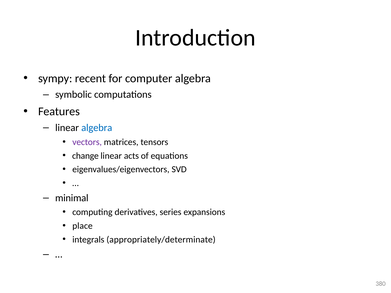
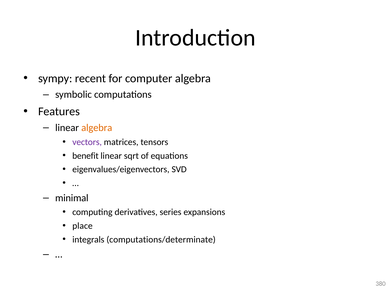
algebra at (97, 128) colour: blue -> orange
change: change -> benefit
acts: acts -> sqrt
appropriately/determinate: appropriately/determinate -> computations/determinate
